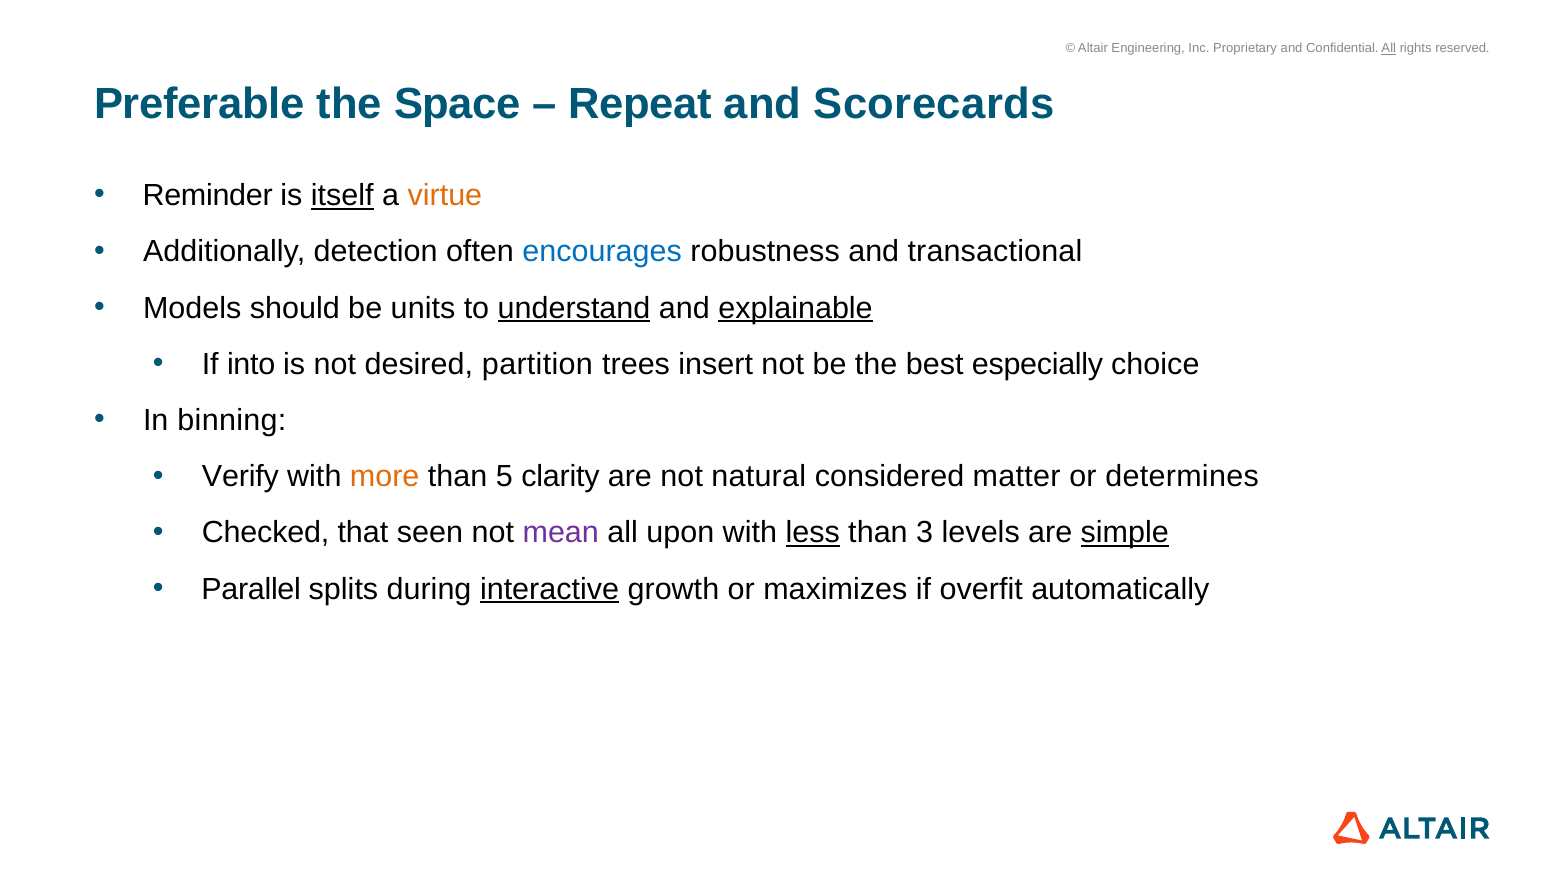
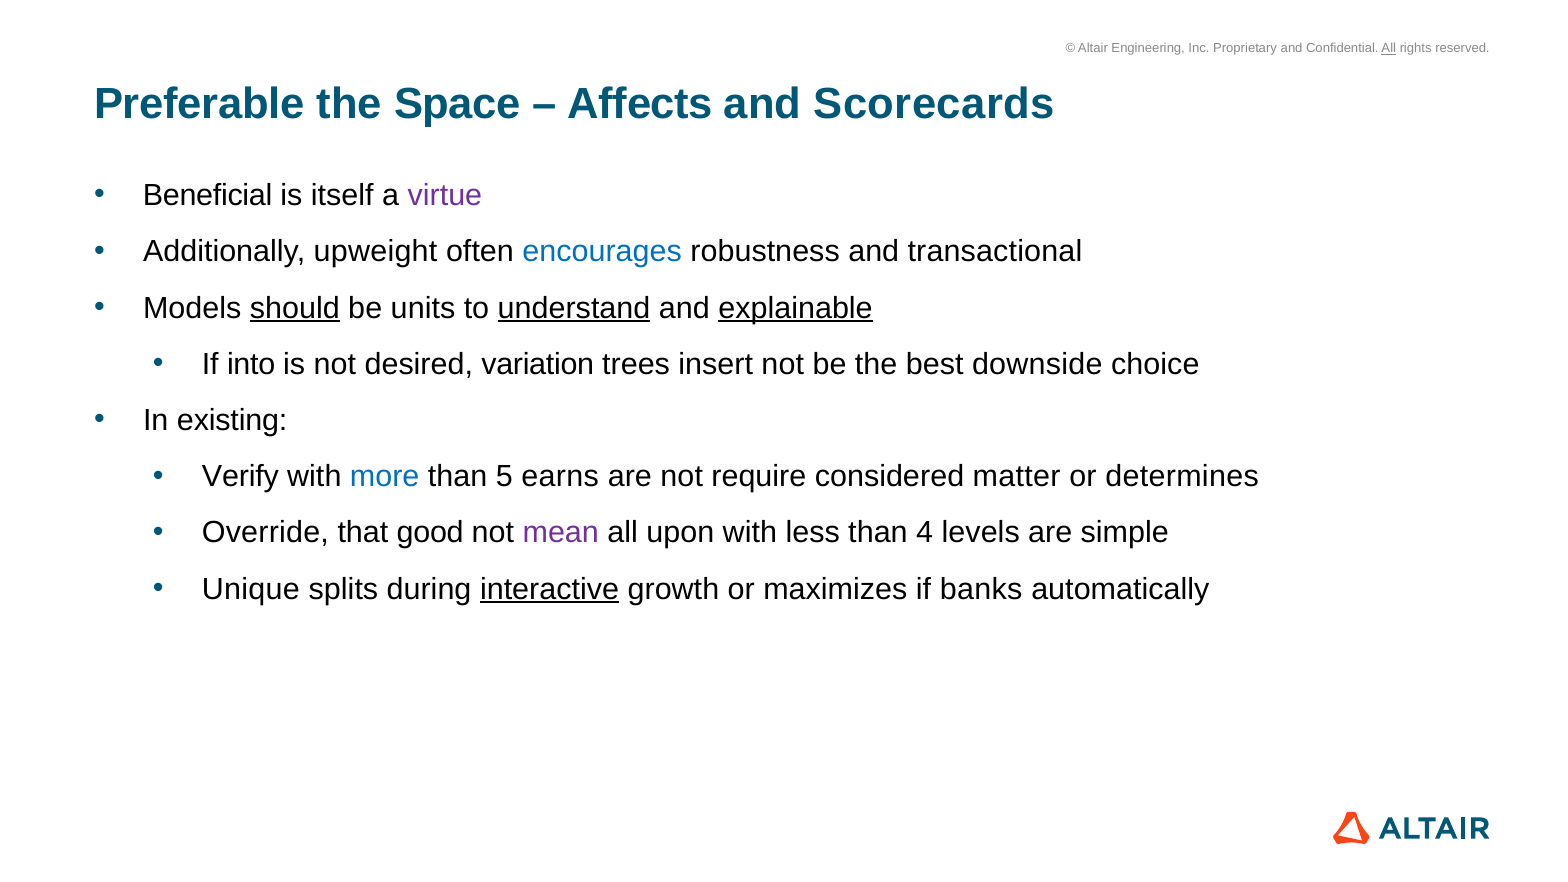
Repeat: Repeat -> Affects
Reminder: Reminder -> Beneficial
itself underline: present -> none
virtue colour: orange -> purple
detection: detection -> upweight
should underline: none -> present
partition: partition -> variation
especially: especially -> downside
binning: binning -> existing
more colour: orange -> blue
clarity: clarity -> earns
natural: natural -> require
Checked: Checked -> Override
seen: seen -> good
less underline: present -> none
3: 3 -> 4
simple underline: present -> none
Parallel: Parallel -> Unique
overfit: overfit -> banks
